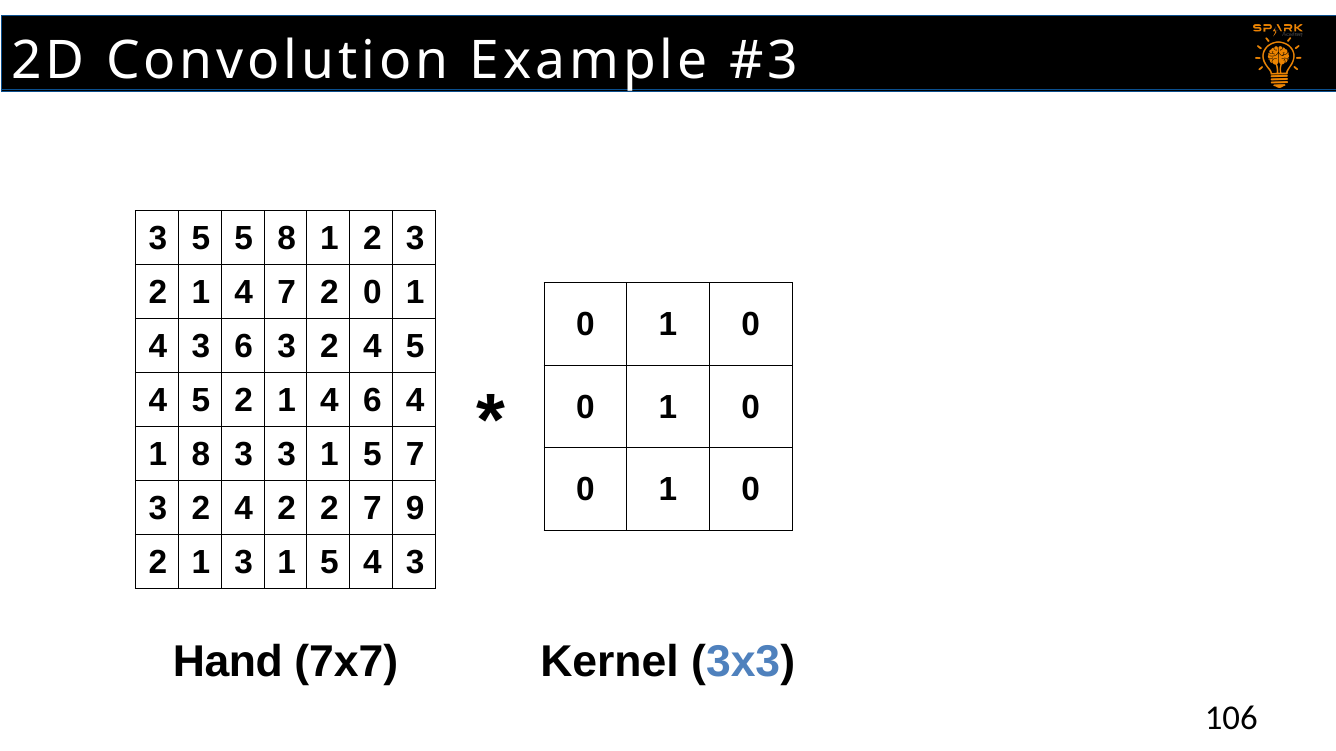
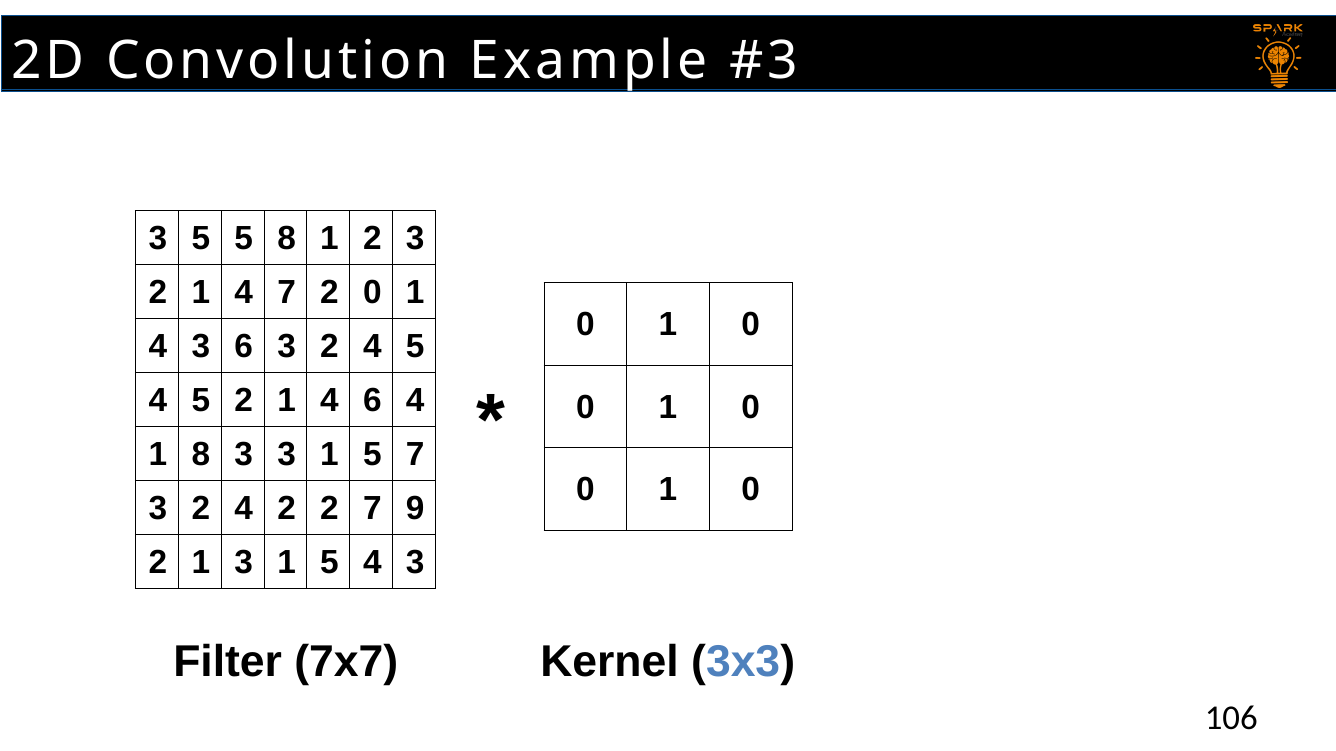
Hand: Hand -> Filter
